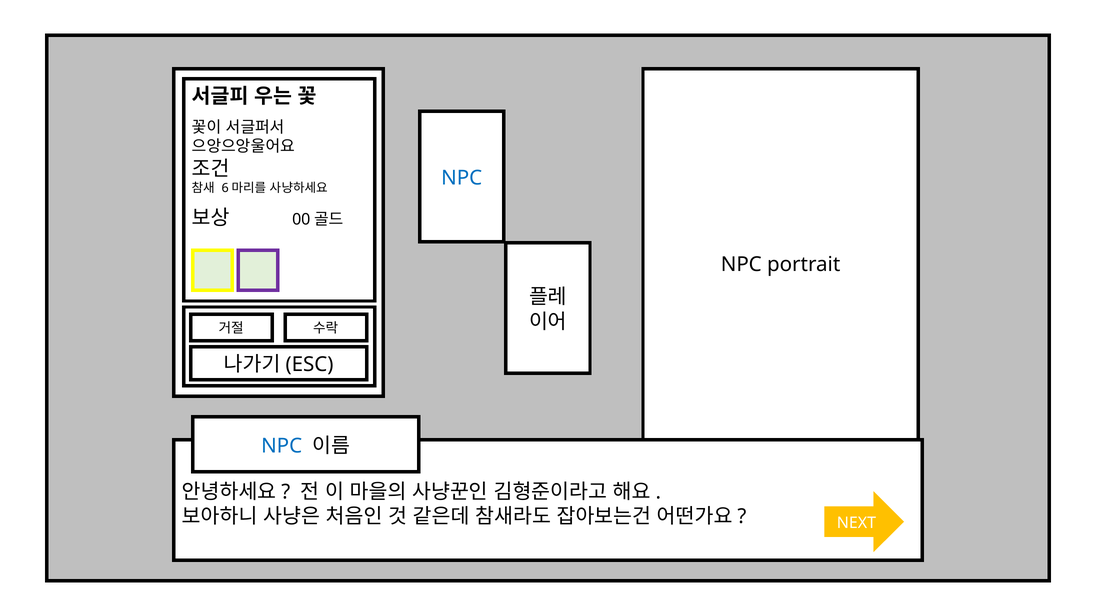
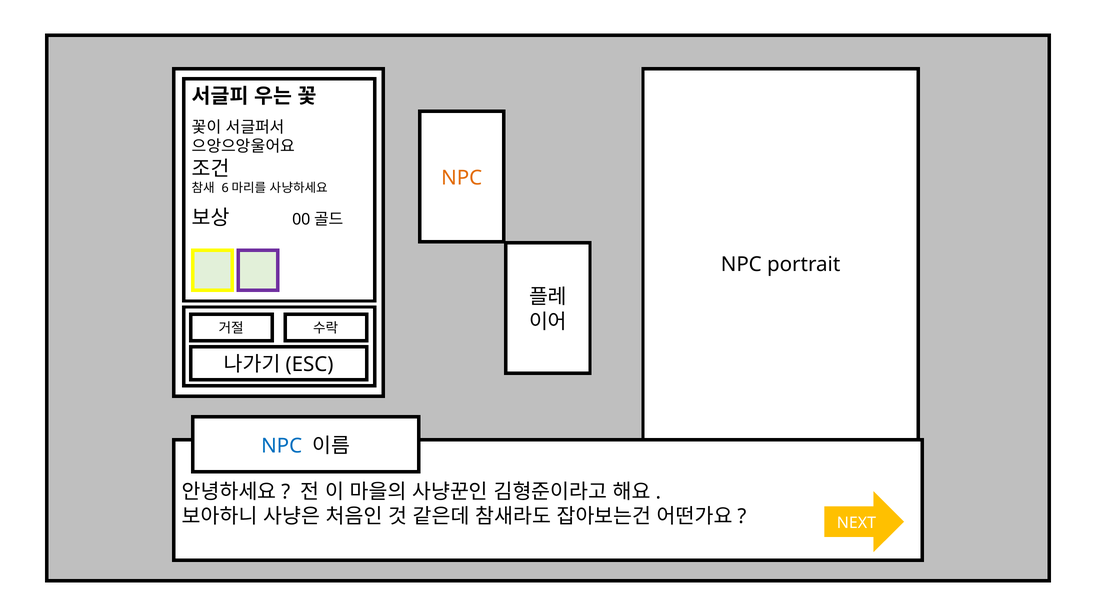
NPC at (462, 178) colour: blue -> orange
